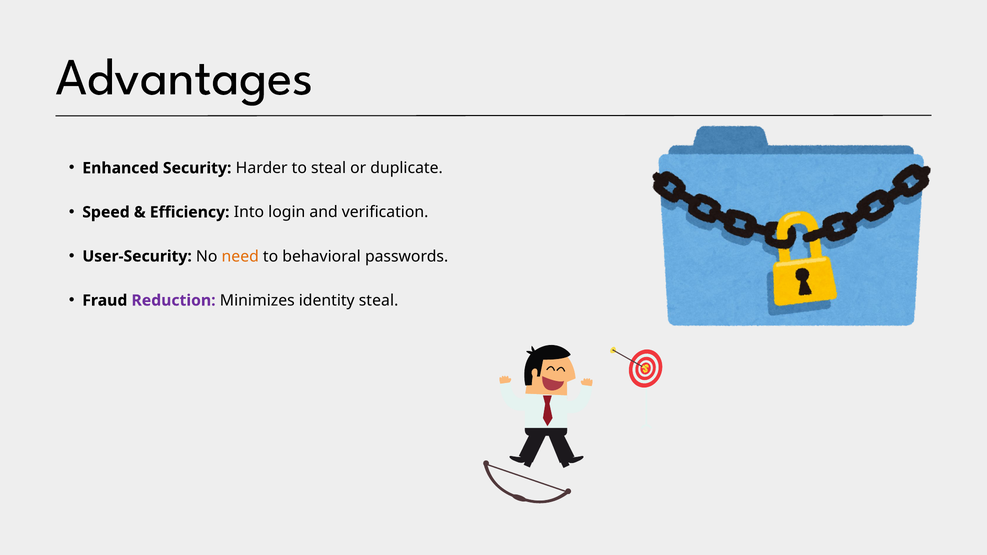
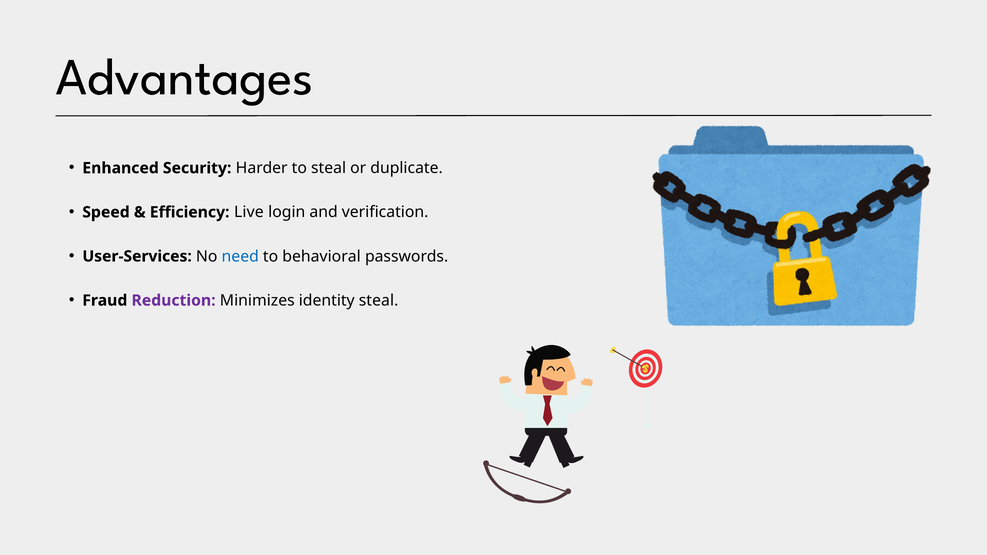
Into: Into -> Live
User-Security: User-Security -> User-Services
need colour: orange -> blue
